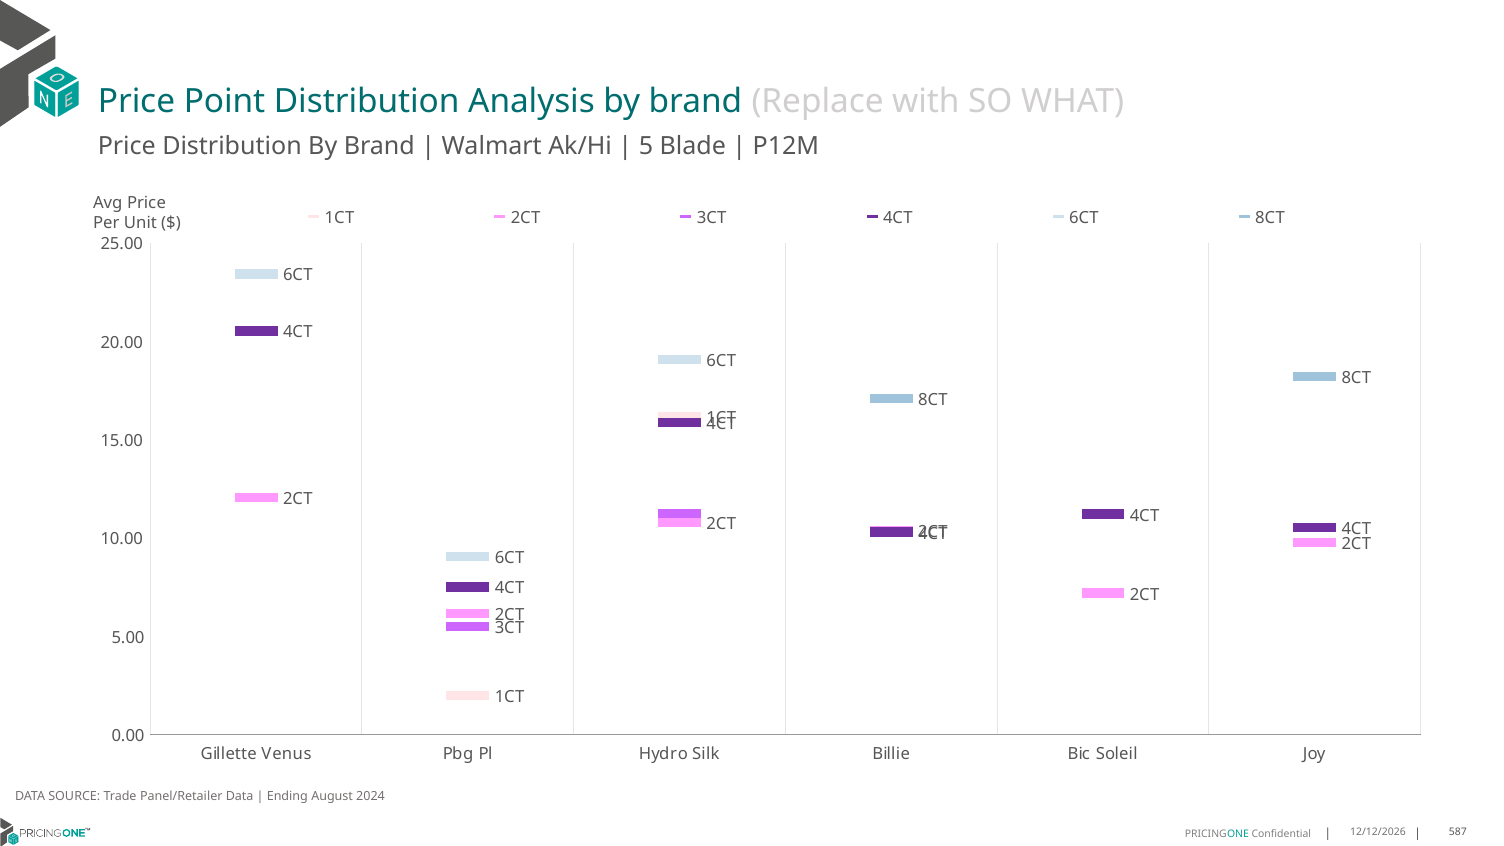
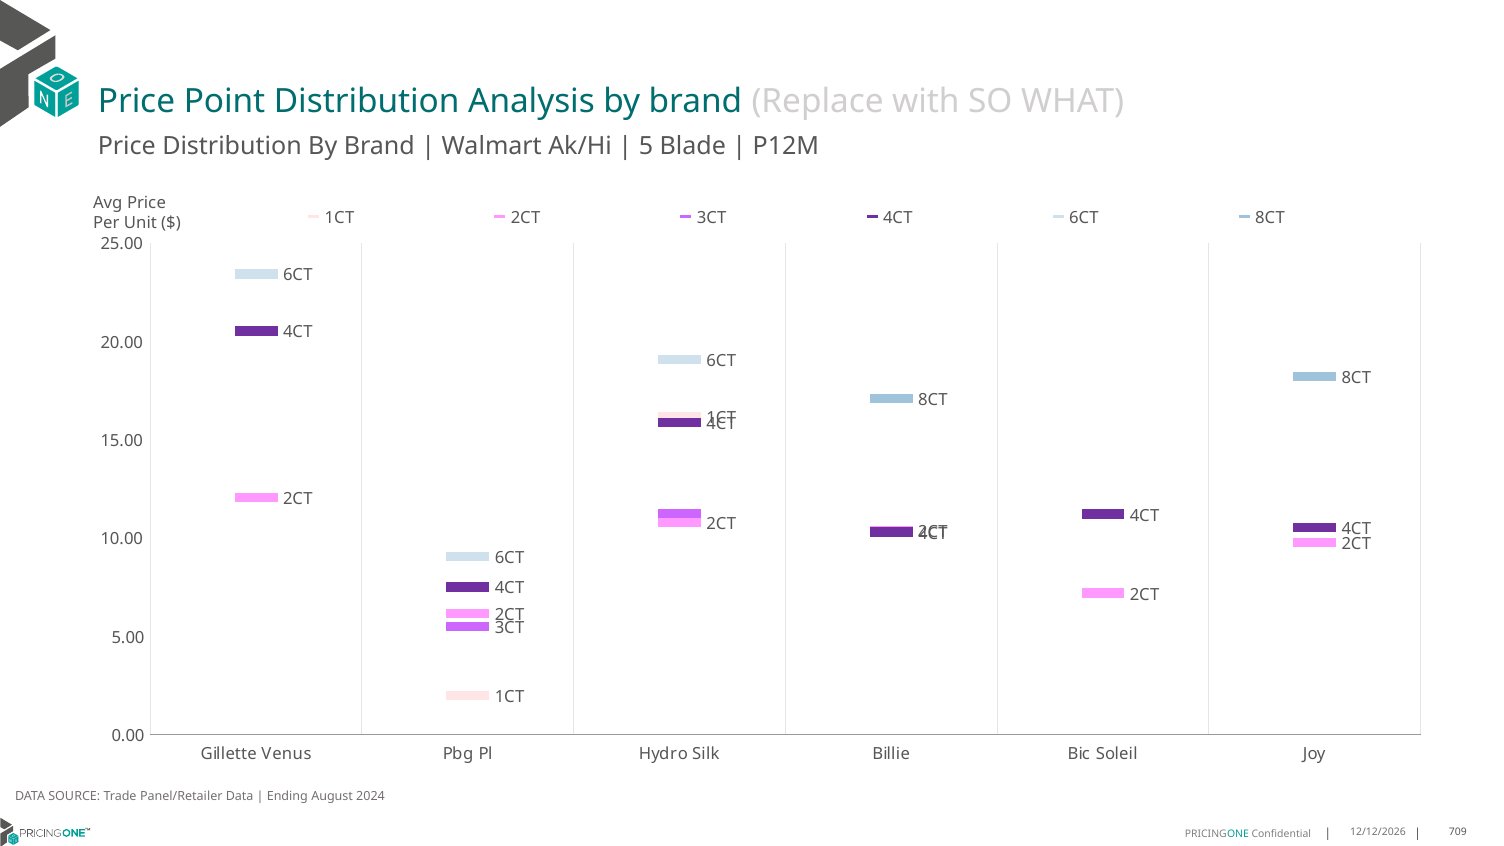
587: 587 -> 709
